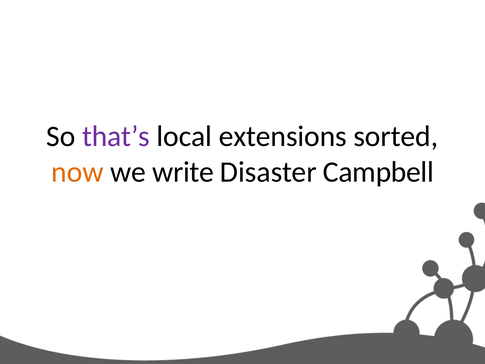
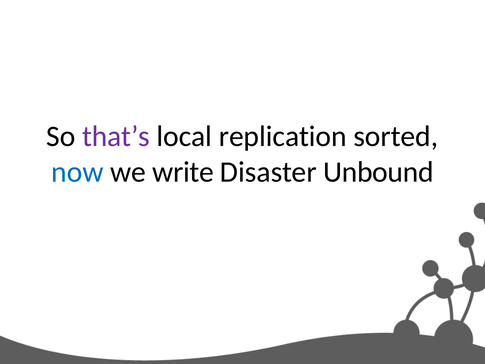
extensions: extensions -> replication
now colour: orange -> blue
Campbell: Campbell -> Unbound
